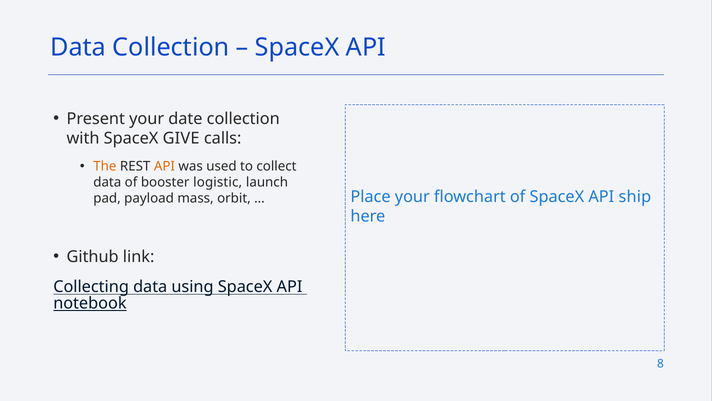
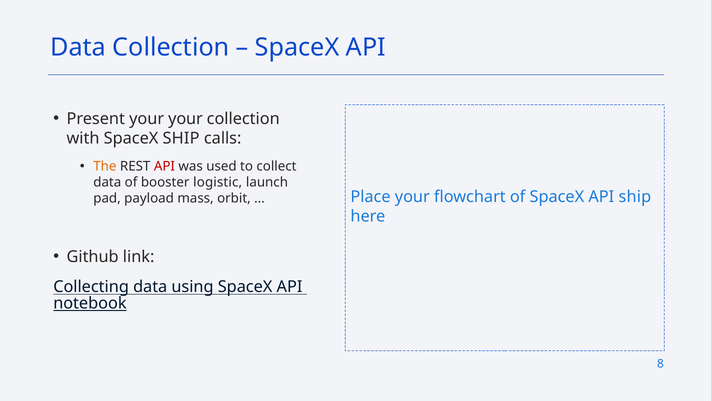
your date: date -> your
SpaceX GIVE: GIVE -> SHIP
API at (164, 166) colour: orange -> red
